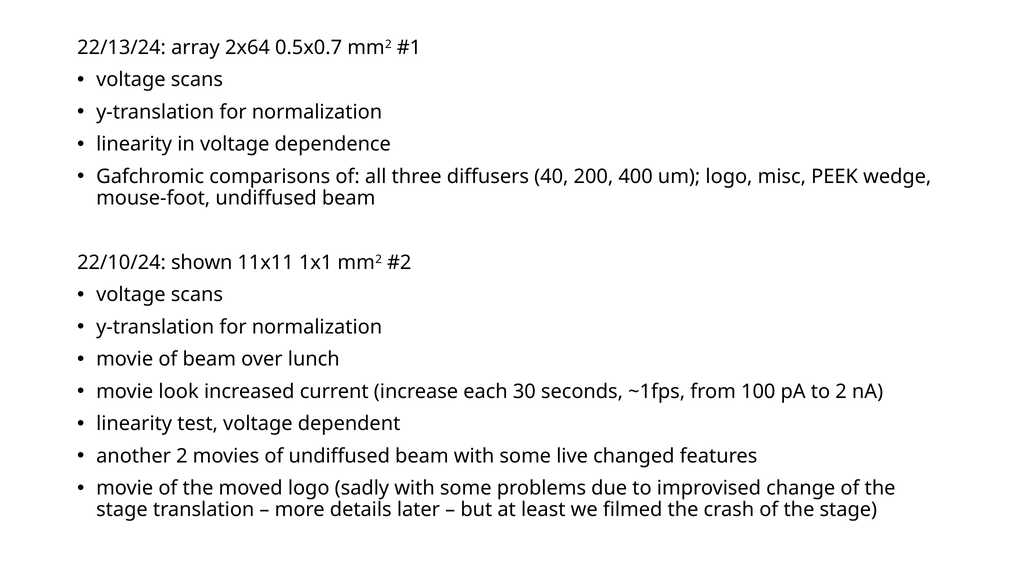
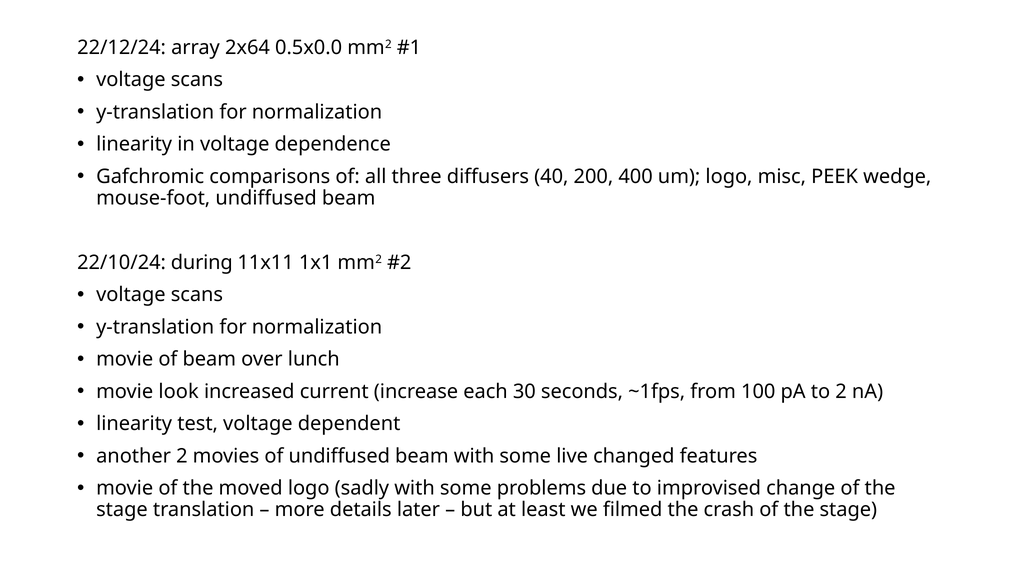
22/13/24: 22/13/24 -> 22/12/24
0.5x0.7: 0.5x0.7 -> 0.5x0.0
shown: shown -> during
